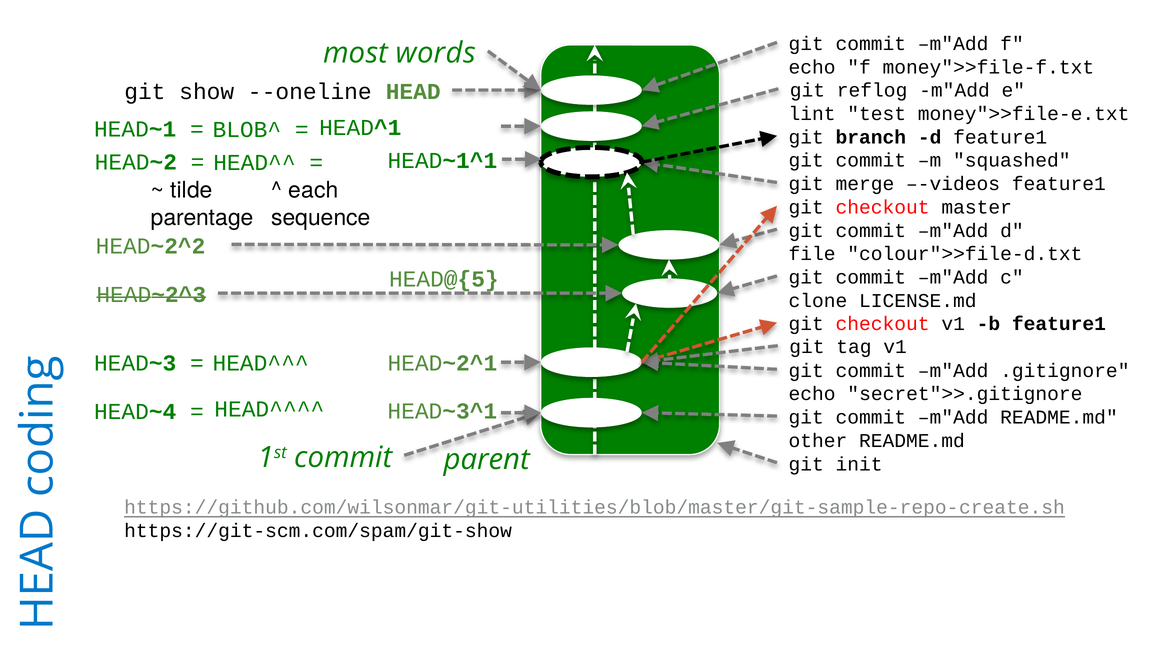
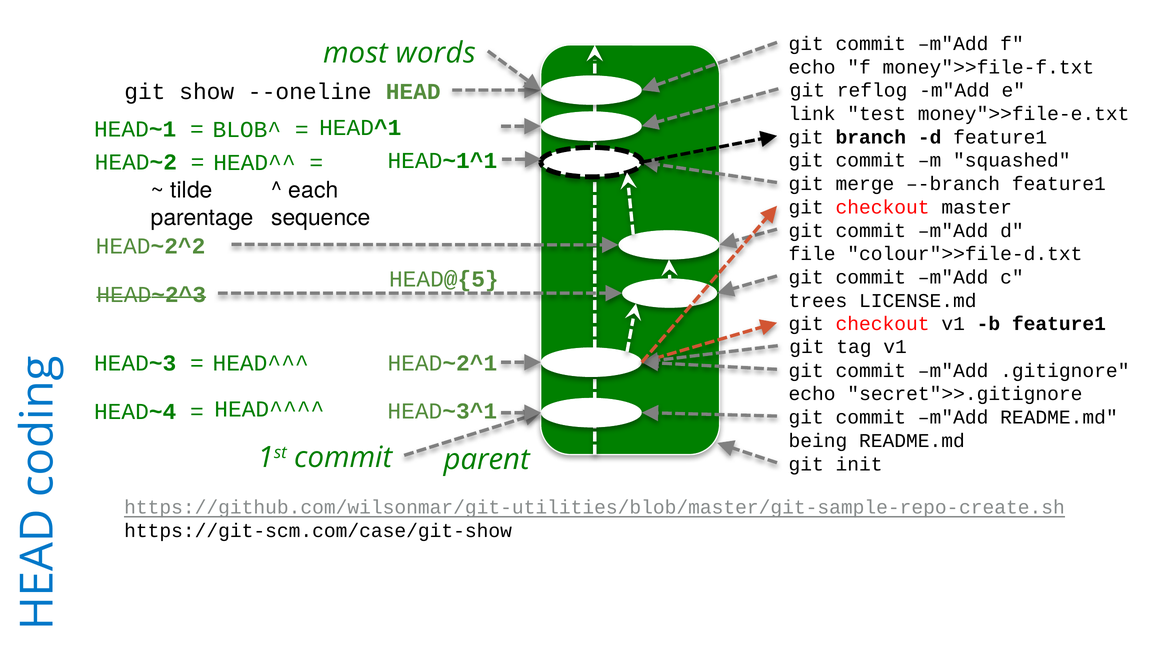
lint: lint -> link
–-videos: –-videos -> –-branch
clone: clone -> trees
other: other -> being
https://git-scm.com/spam/git-show: https://git-scm.com/spam/git-show -> https://git-scm.com/case/git-show
